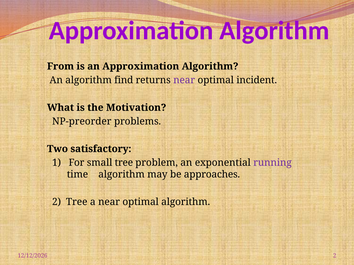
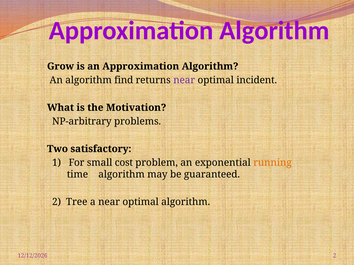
From: From -> Grow
NP-preorder: NP-preorder -> NP-arbitrary
small tree: tree -> cost
running colour: purple -> orange
approaches: approaches -> guaranteed
